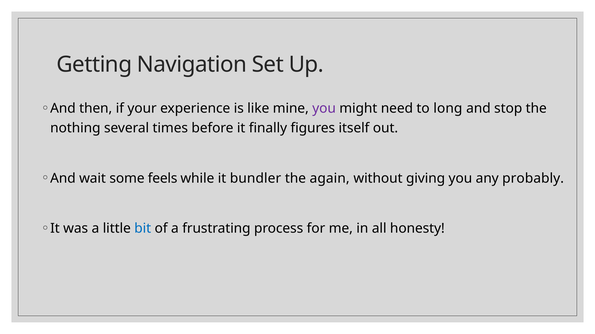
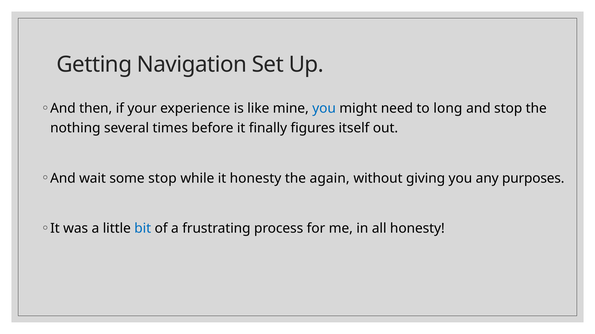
you at (324, 109) colour: purple -> blue
some feels: feels -> stop
it bundler: bundler -> honesty
probably: probably -> purposes
